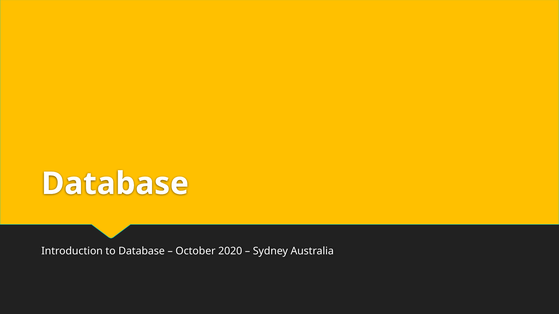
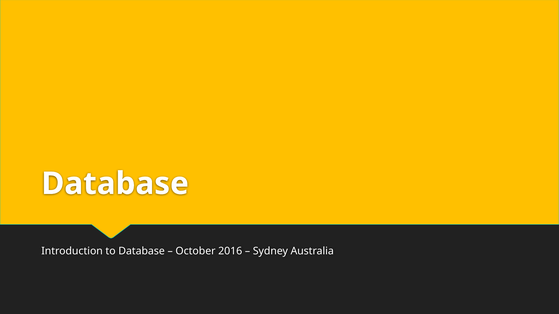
2020: 2020 -> 2016
